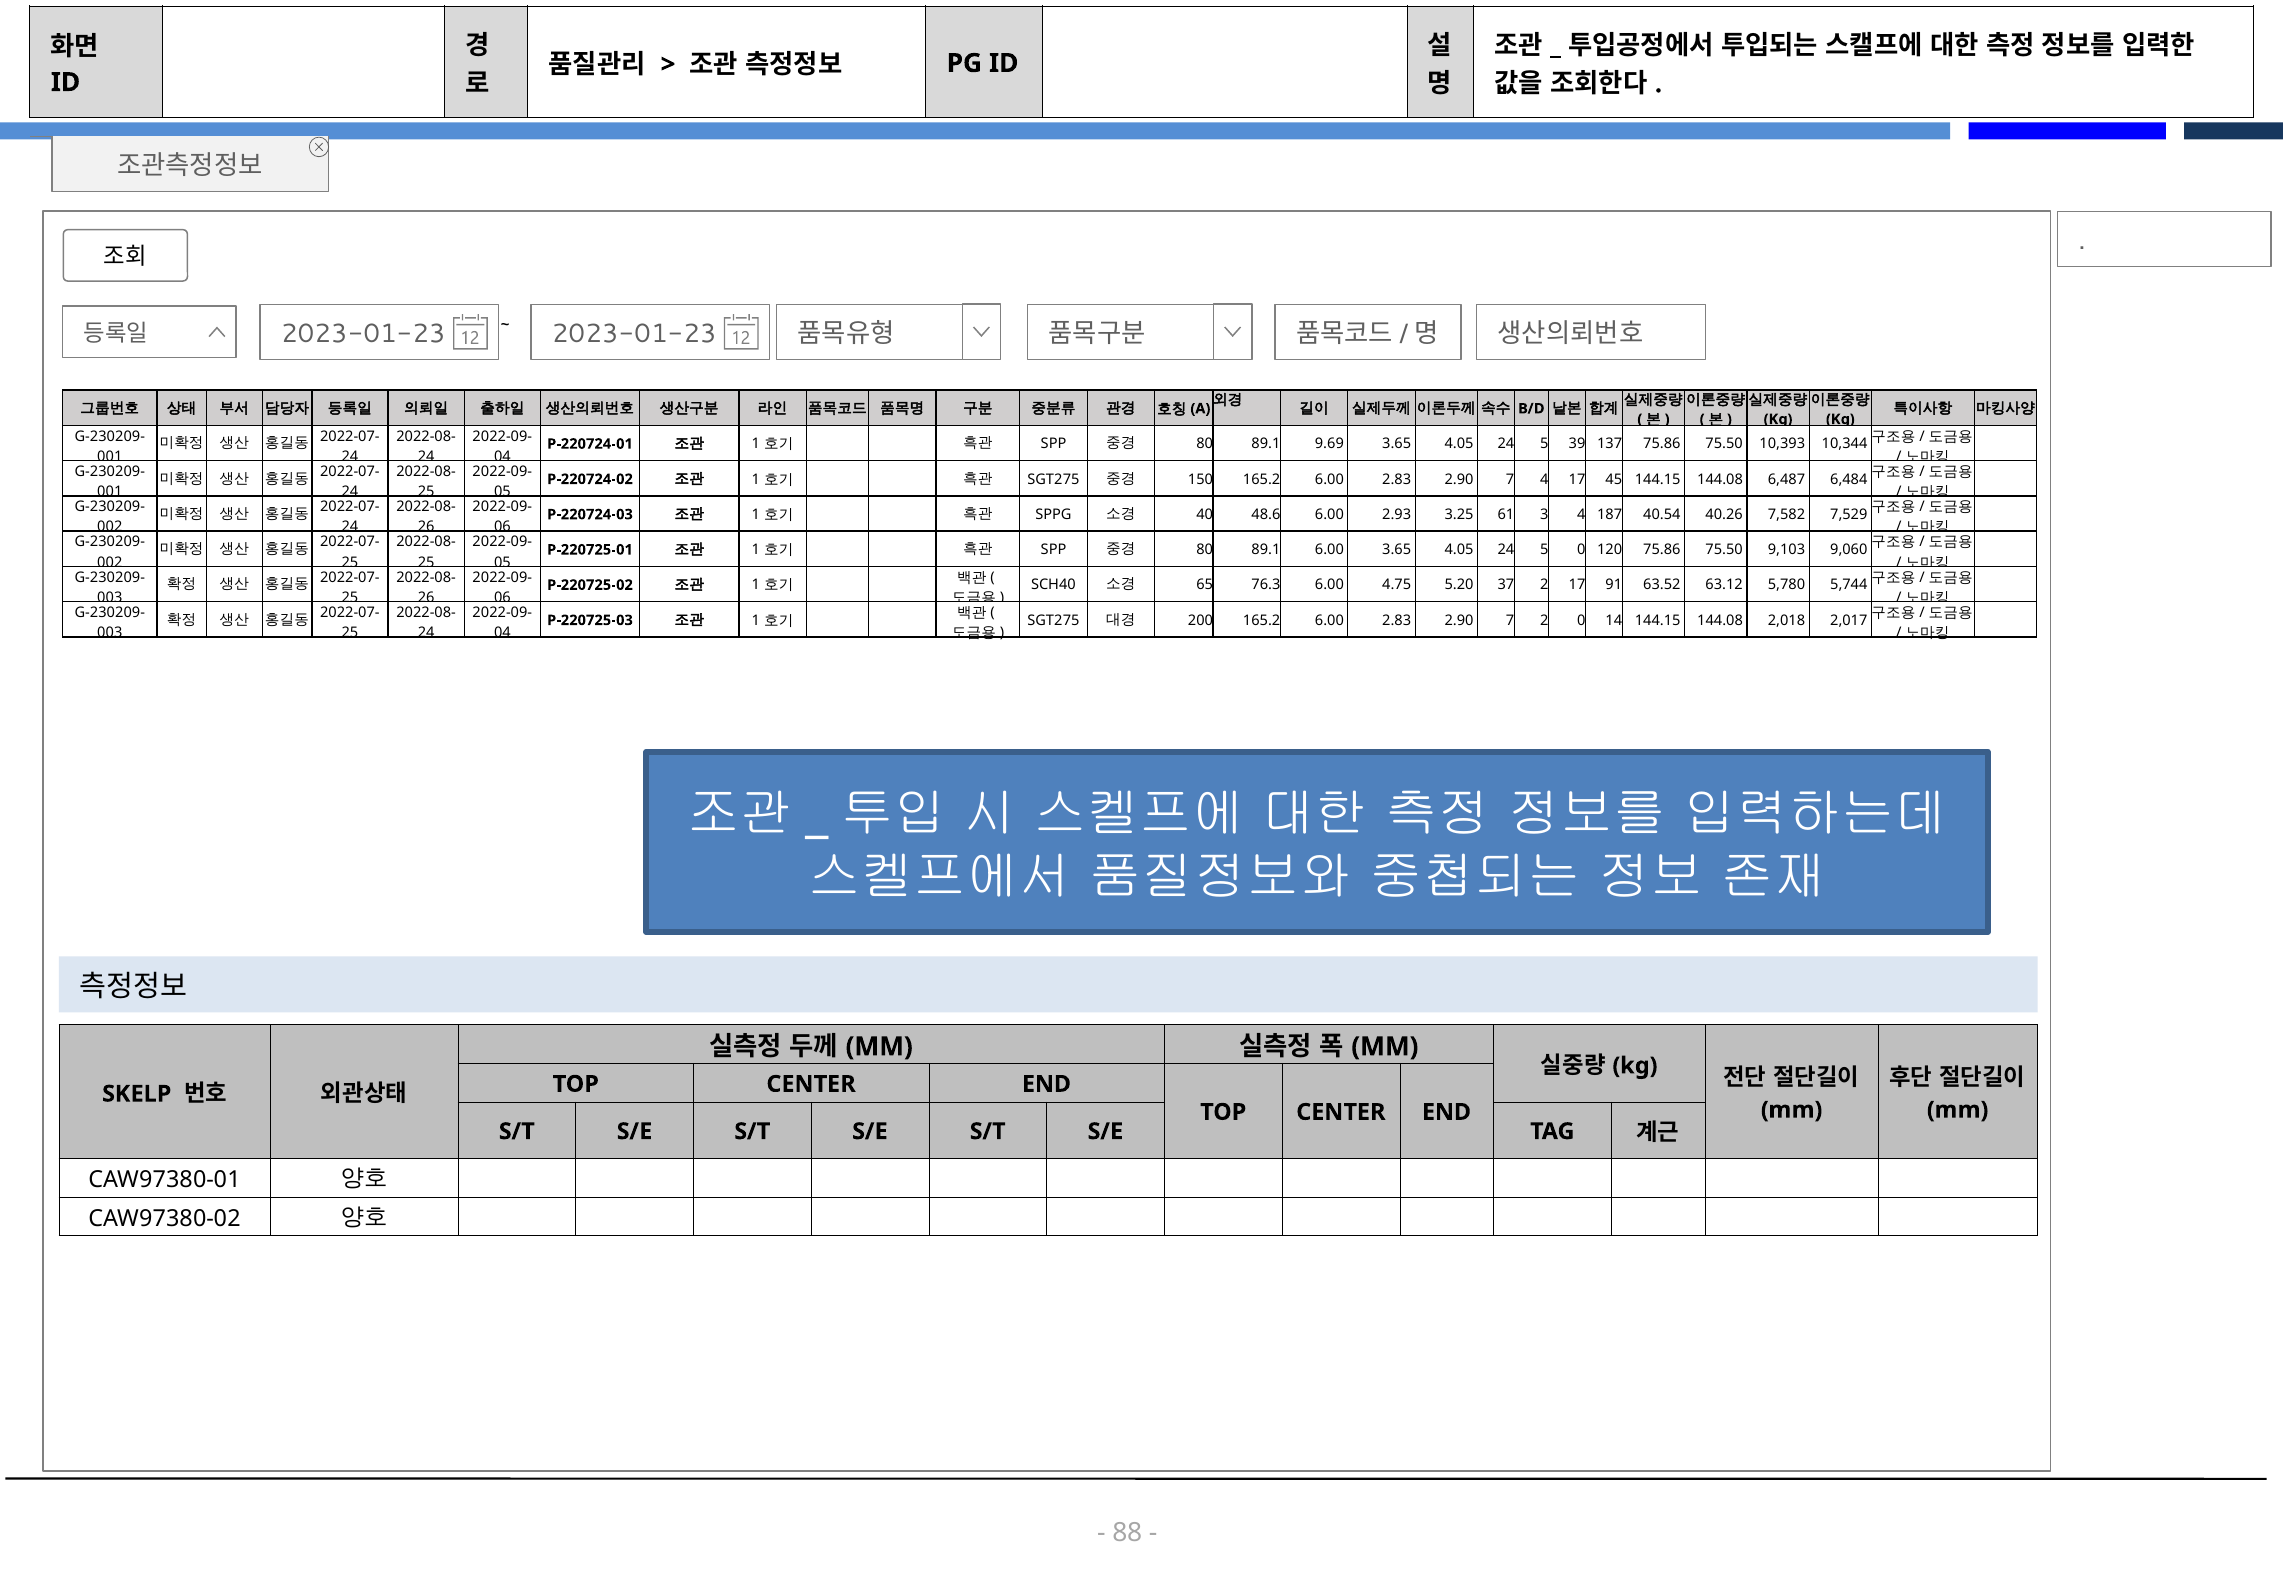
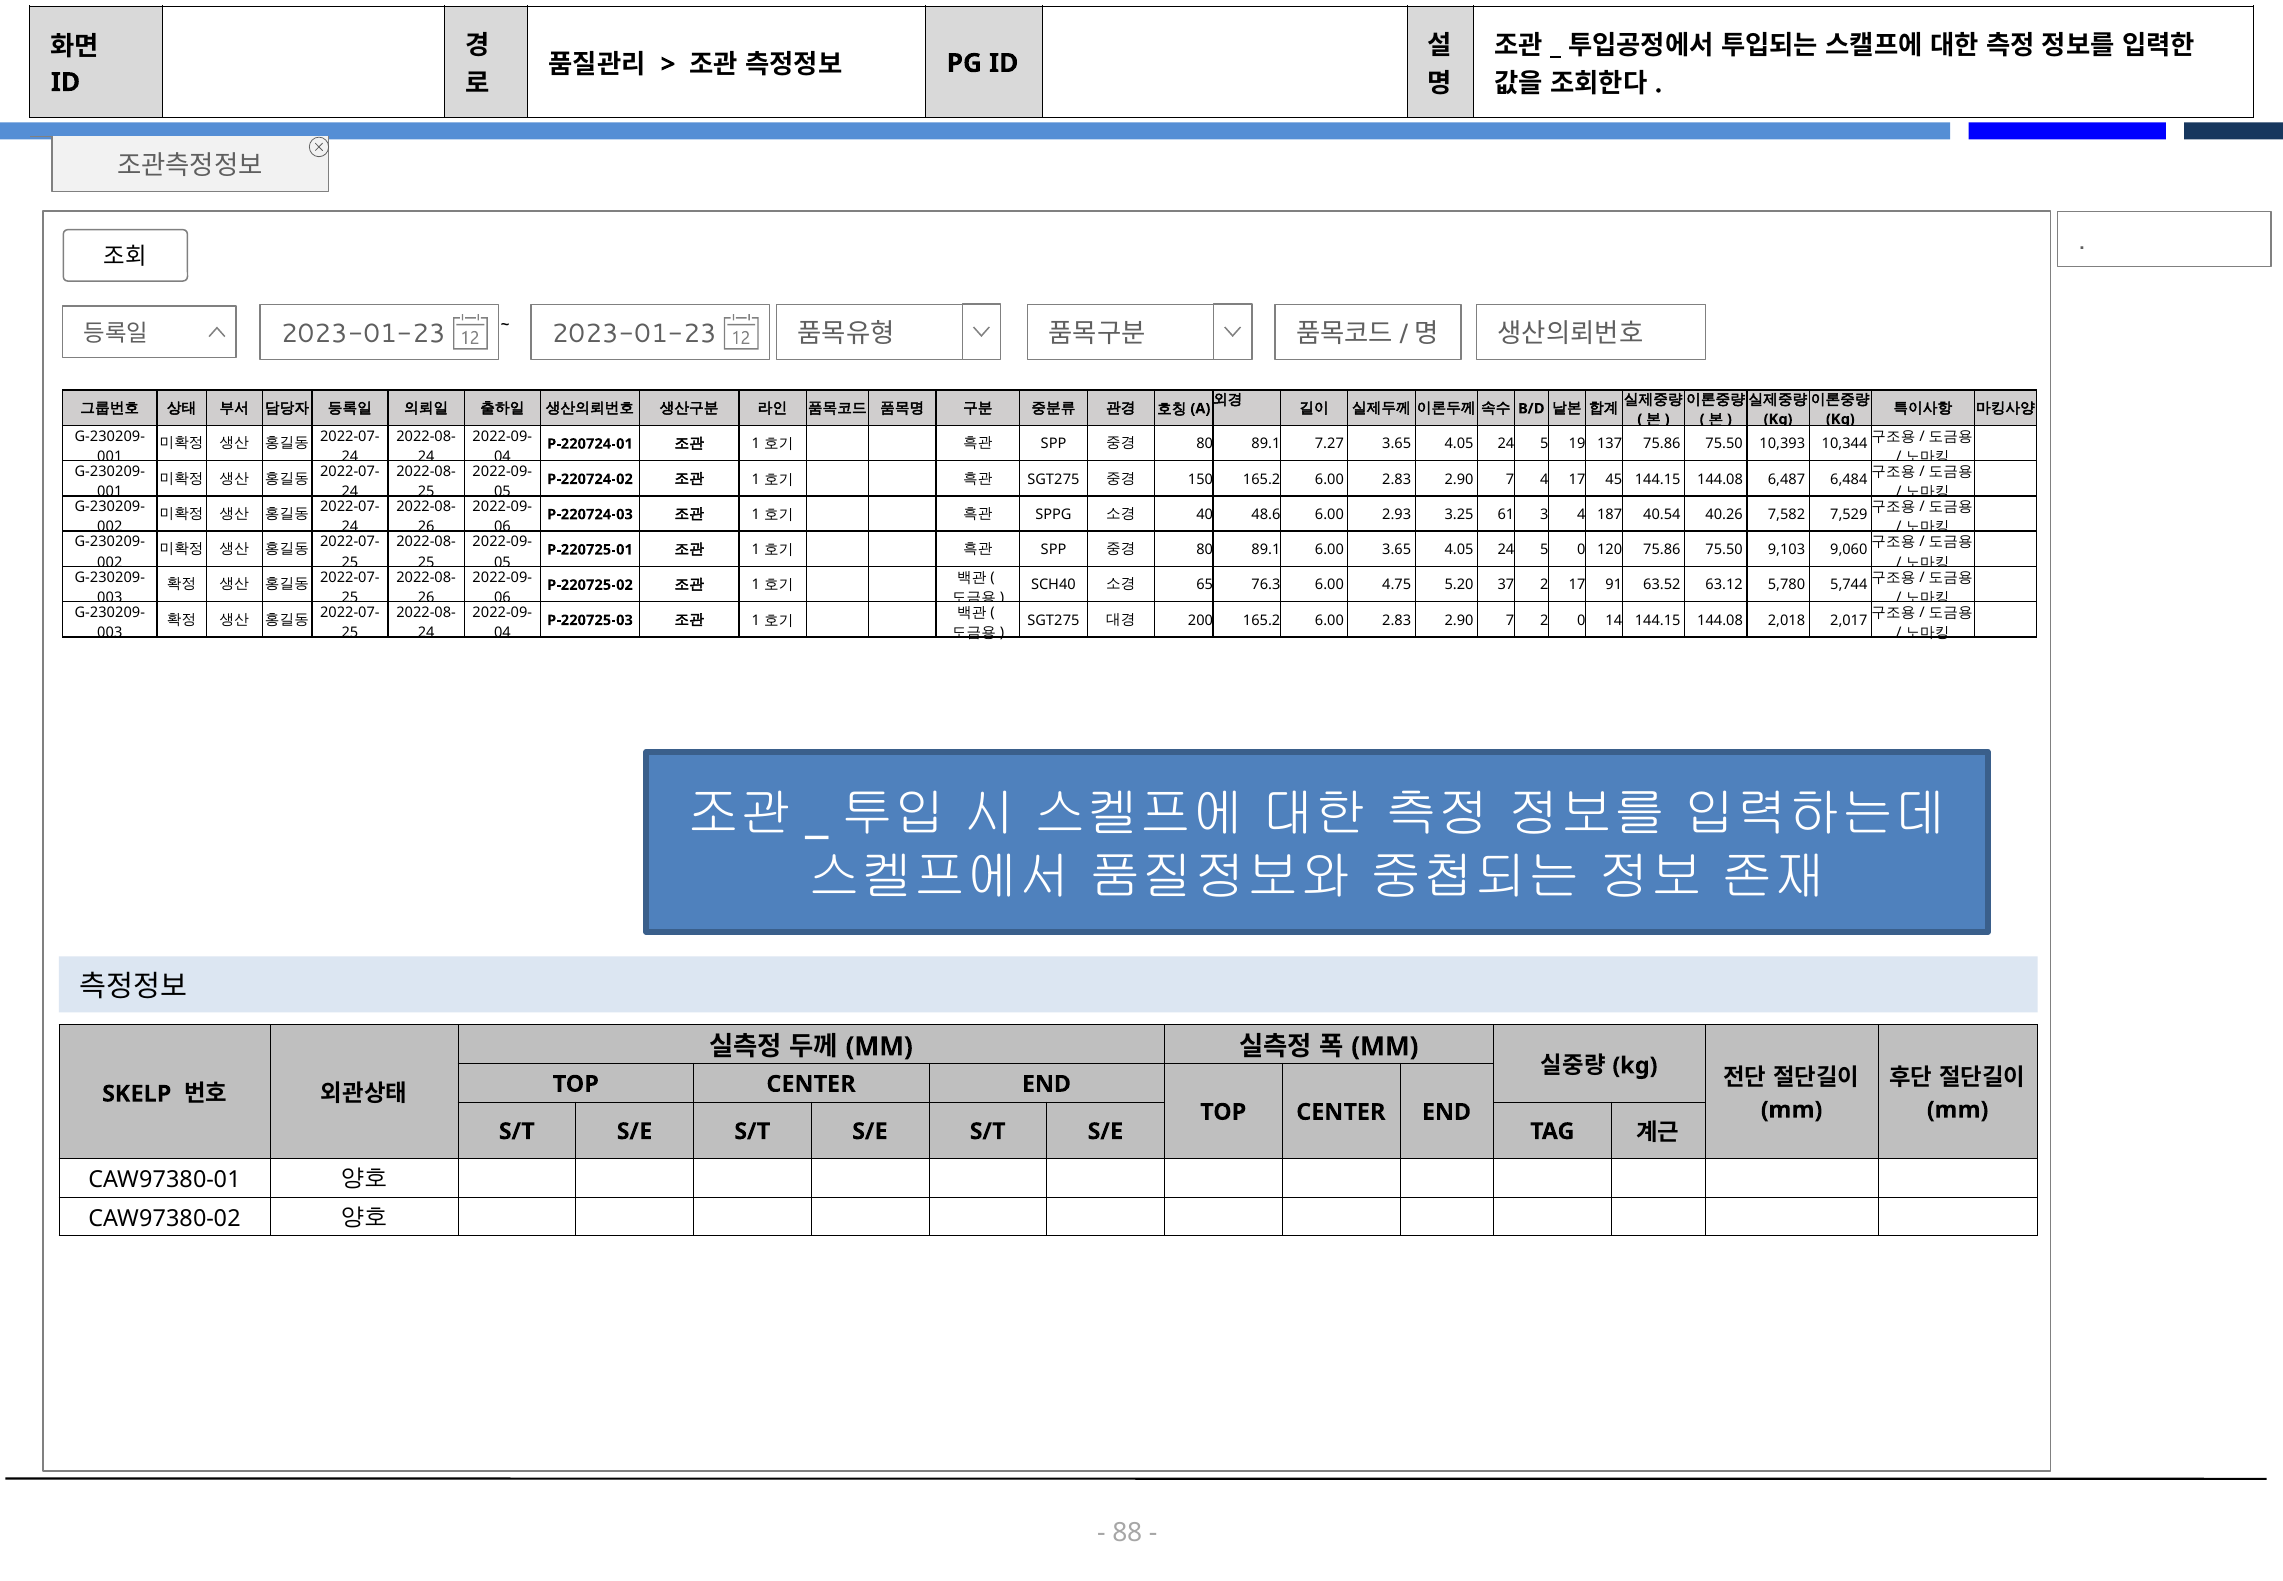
9.69: 9.69 -> 7.27
39: 39 -> 19
